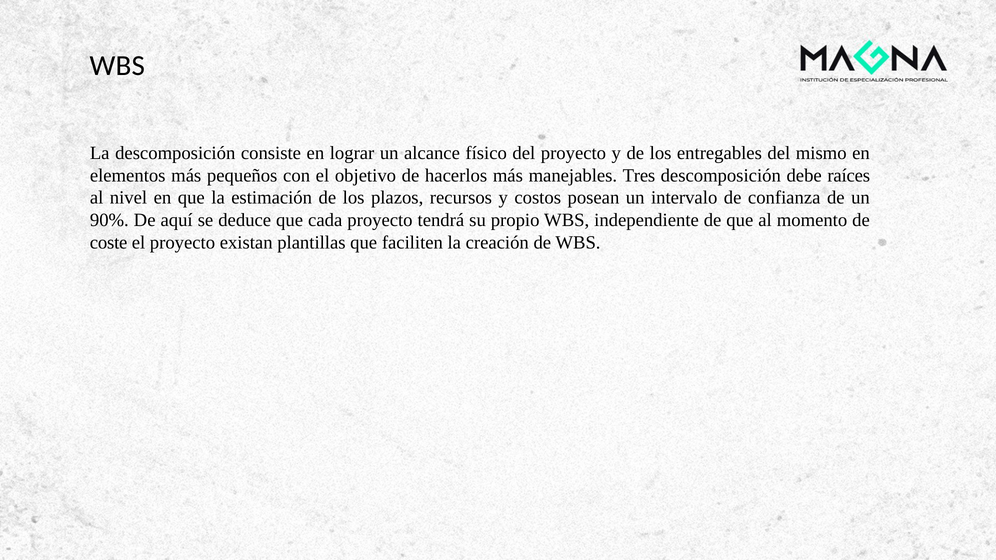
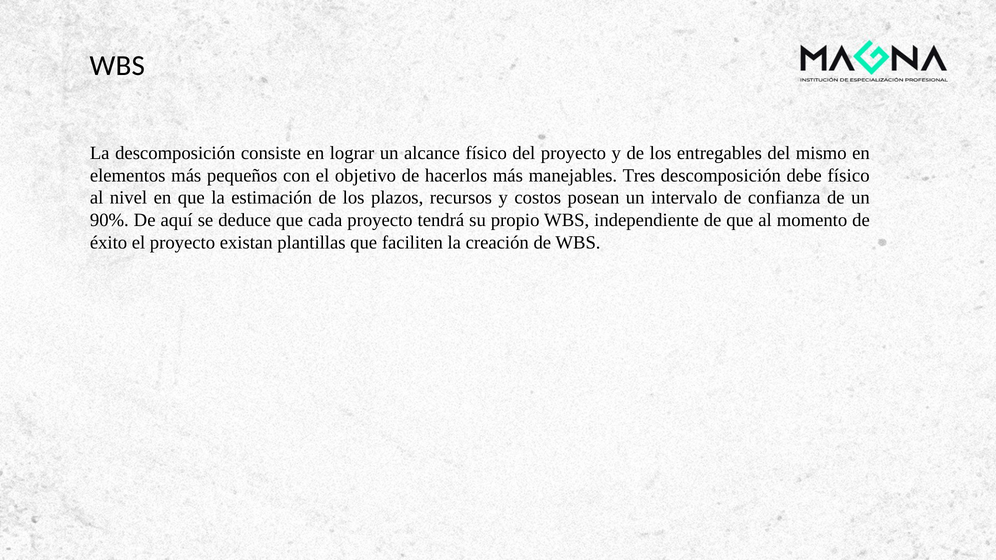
debe raíces: raíces -> físico
coste: coste -> éxito
